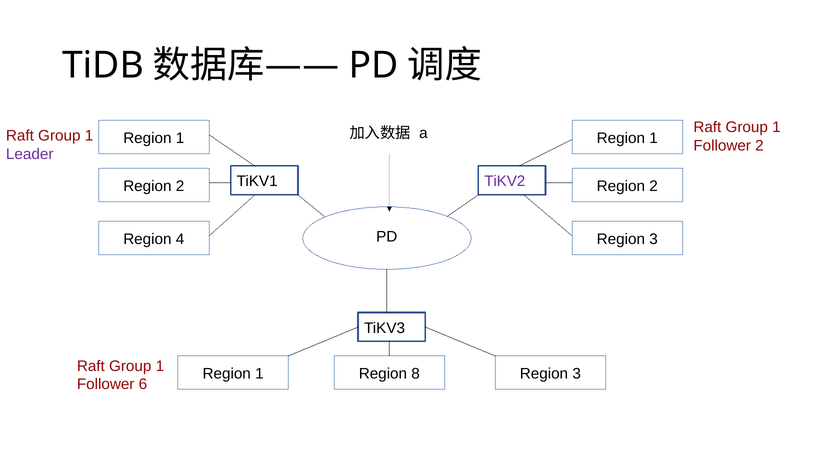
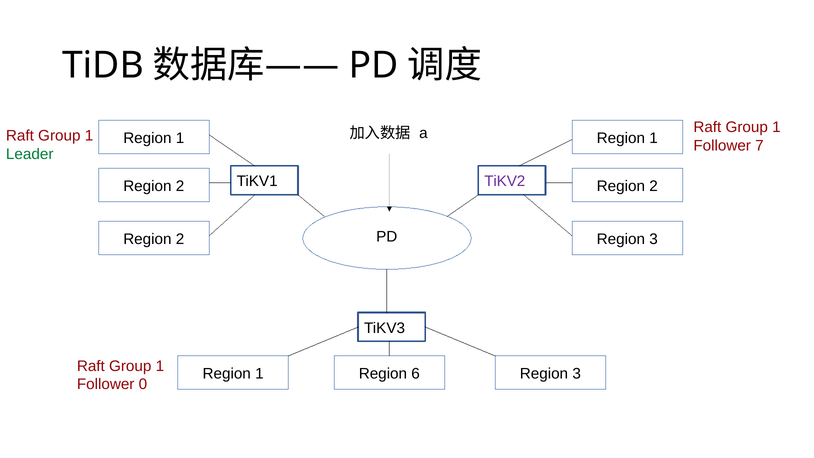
Follower 2: 2 -> 7
Leader colour: purple -> green
4 at (180, 239): 4 -> 2
8: 8 -> 6
6: 6 -> 0
